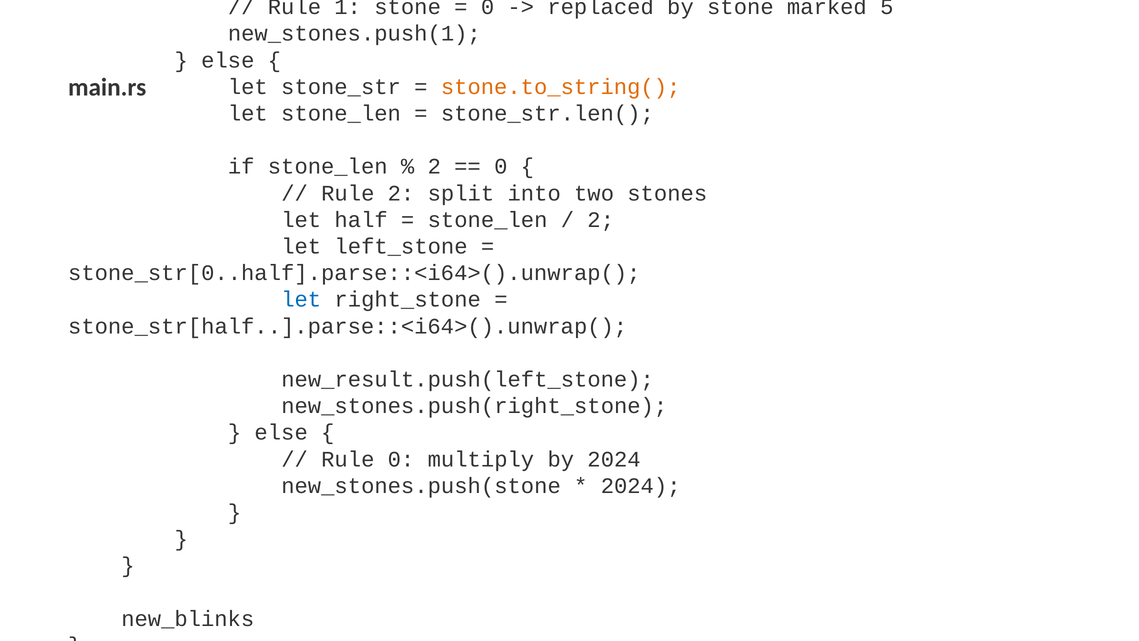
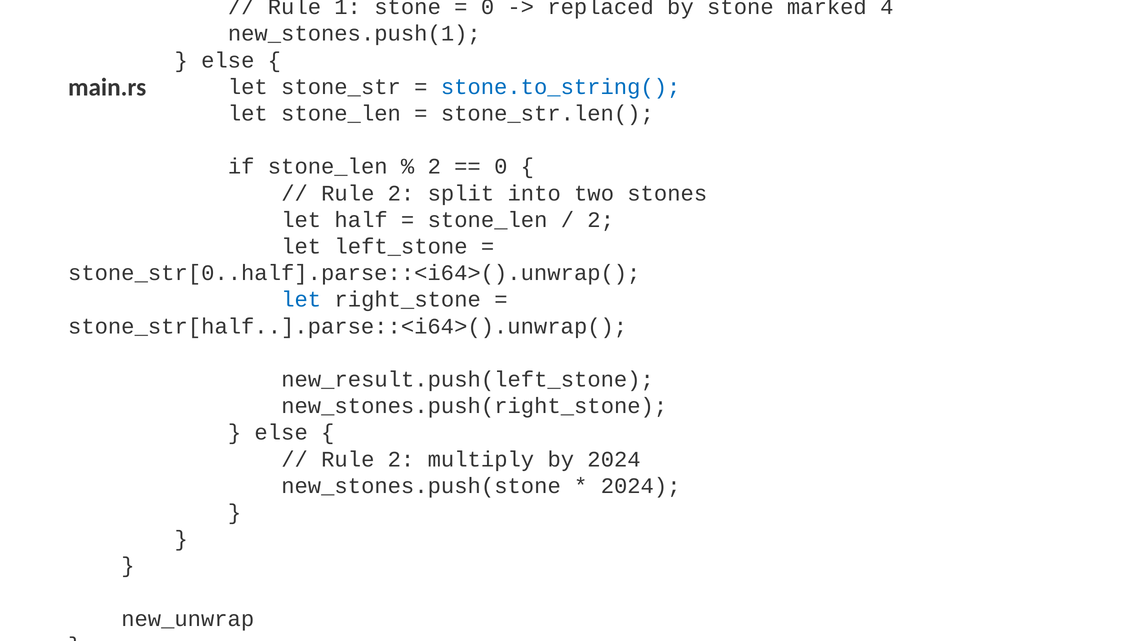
5: 5 -> 4
stone.to_string( colour: orange -> blue
0 at (401, 459): 0 -> 2
new_blinks: new_blinks -> new_unwrap
